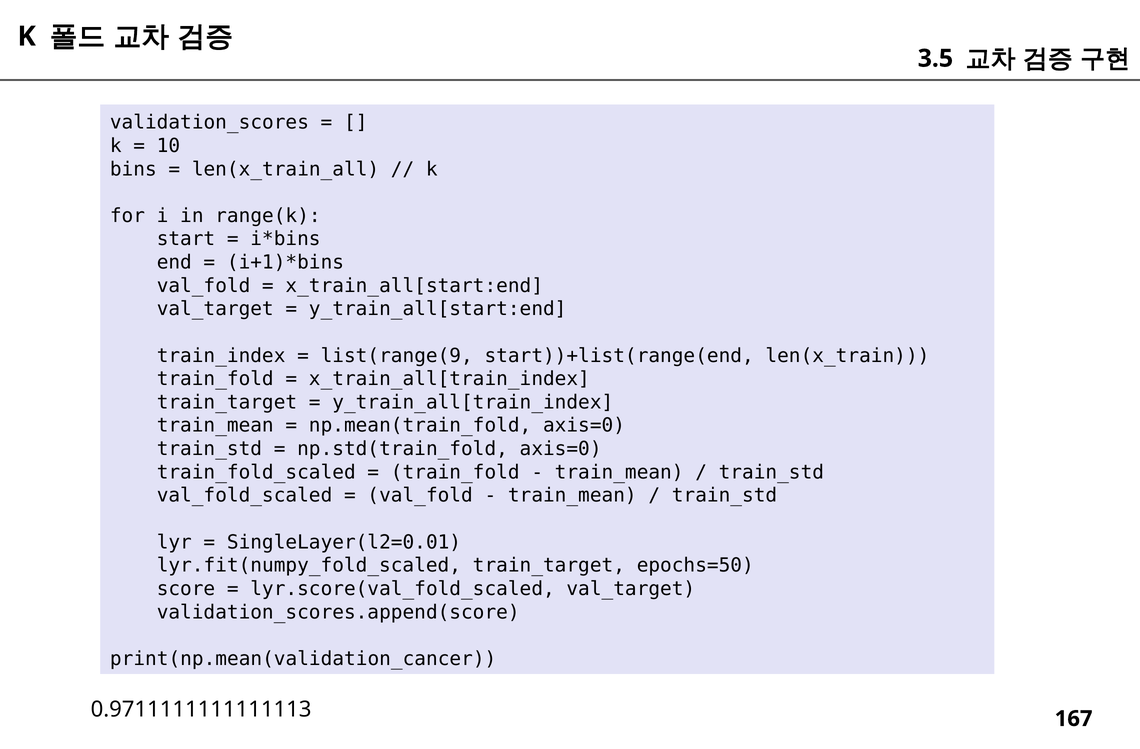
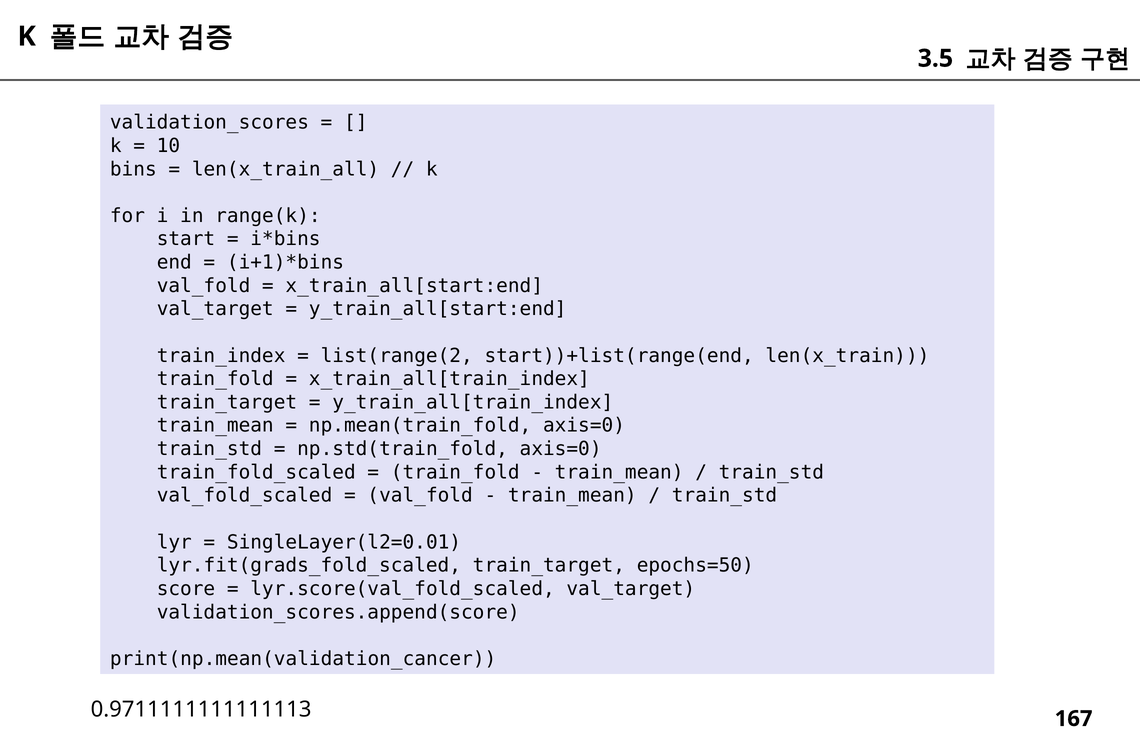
list(range(9: list(range(9 -> list(range(2
lyr.fit(numpy_fold_scaled: lyr.fit(numpy_fold_scaled -> lyr.fit(grads_fold_scaled
